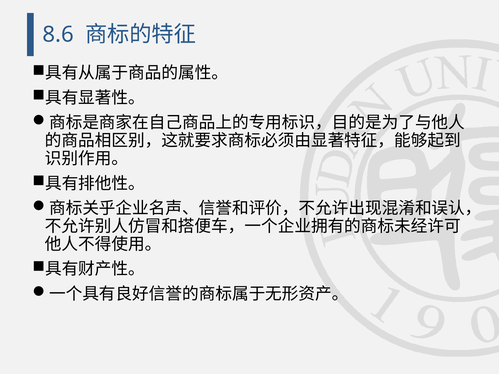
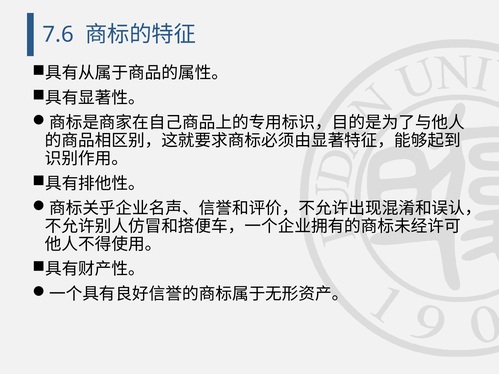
8.6: 8.6 -> 7.6
